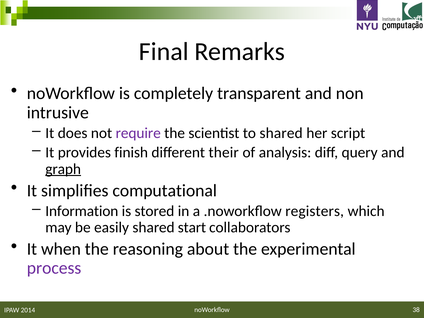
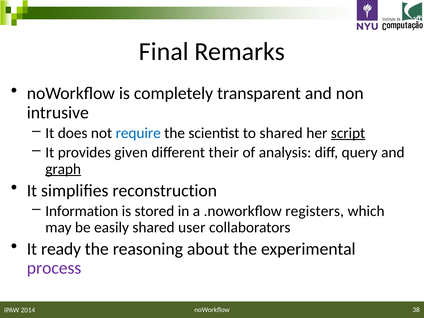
require colour: purple -> blue
script underline: none -> present
finish: finish -> given
computational: computational -> reconstruction
start: start -> user
when: when -> ready
